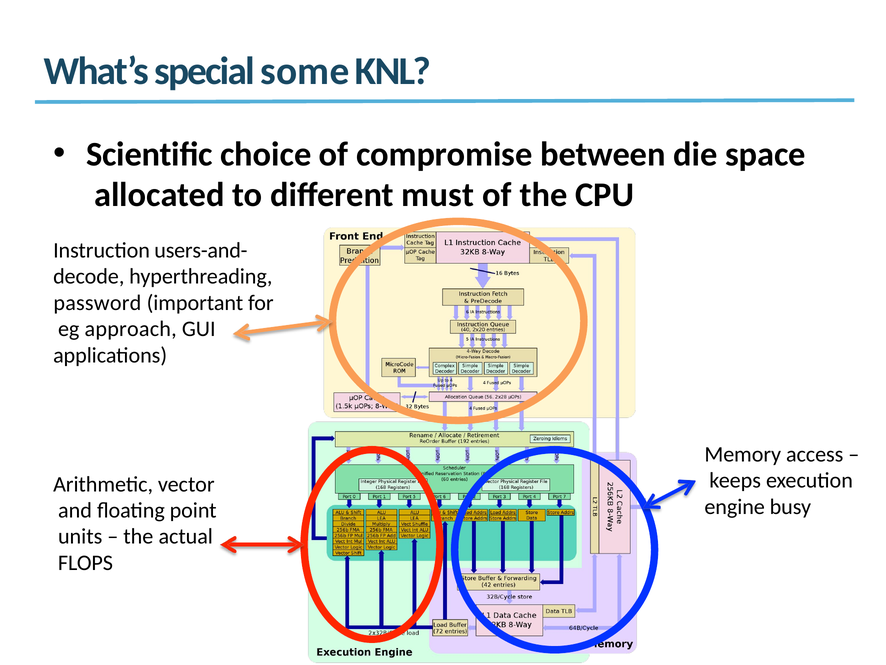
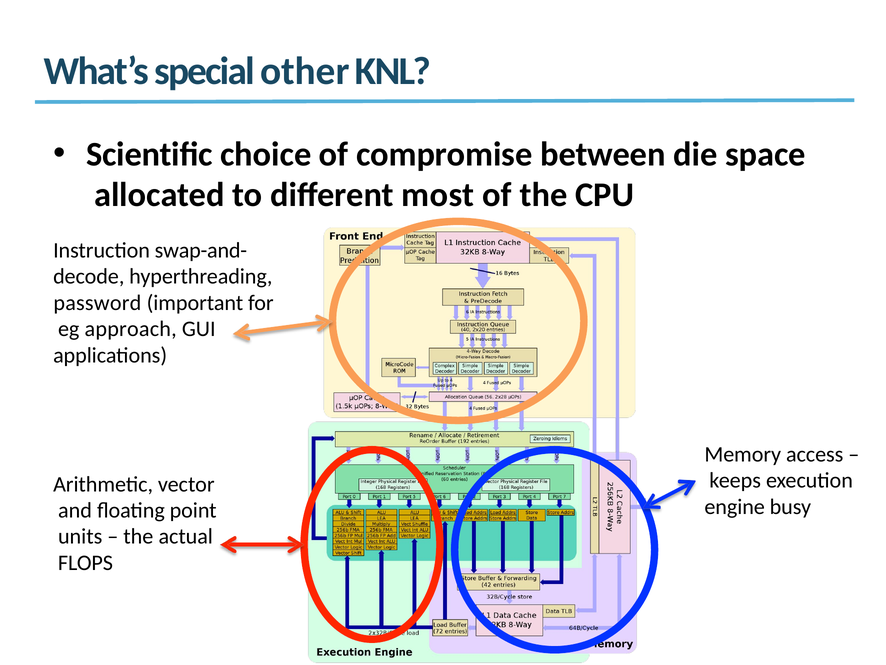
some: some -> other
must: must -> most
users-and-: users-and- -> swap-and-
